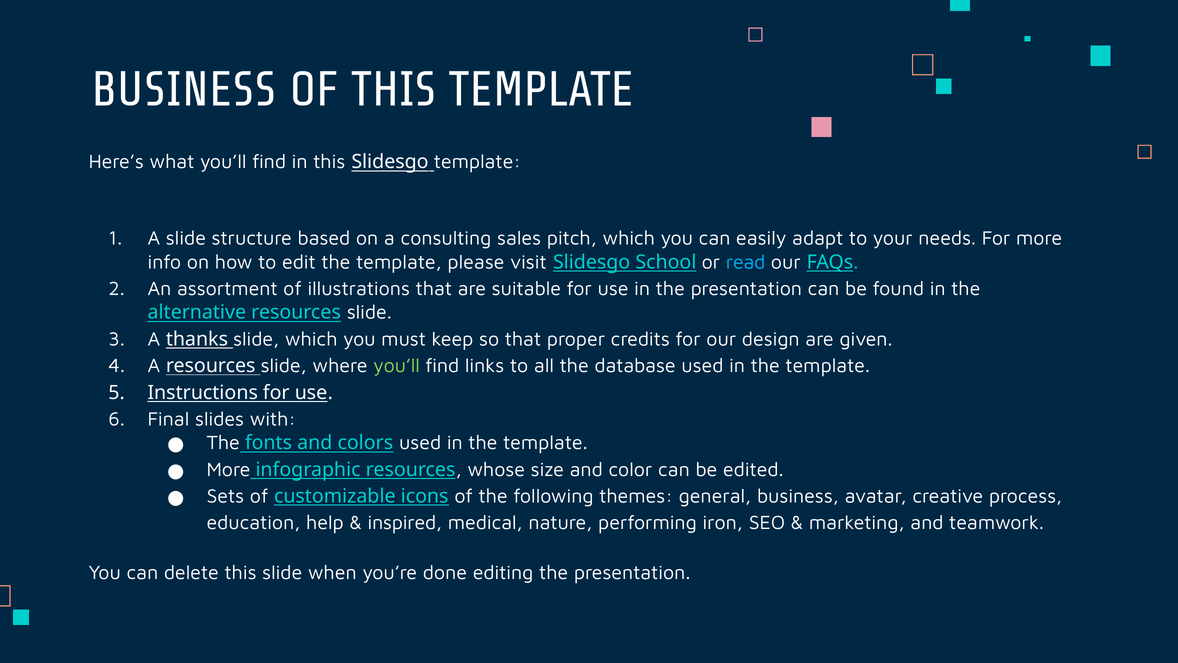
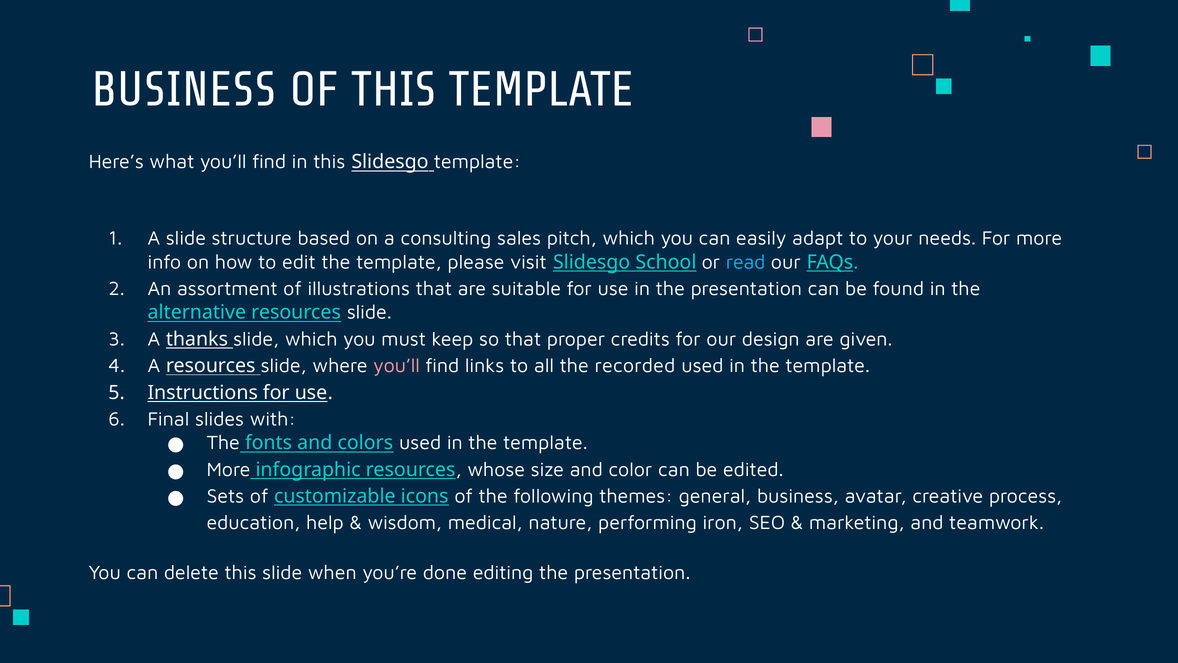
you’ll at (397, 366) colour: light green -> pink
database: database -> recorded
inspired: inspired -> wisdom
